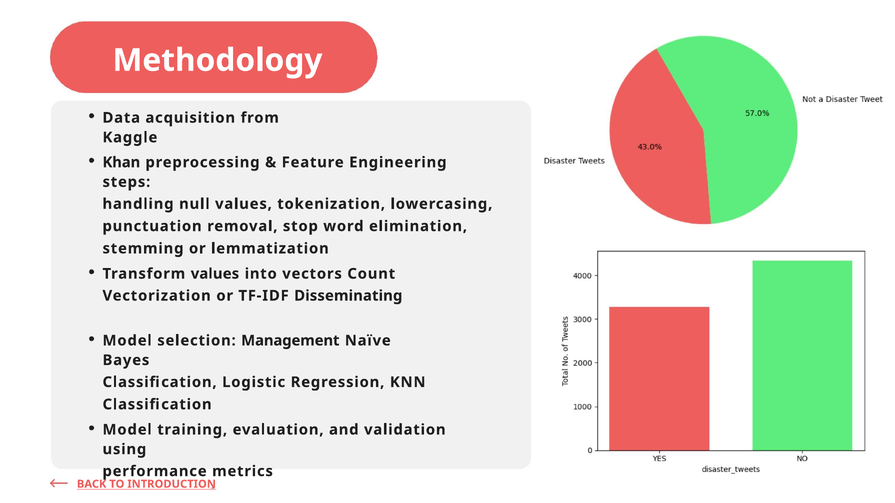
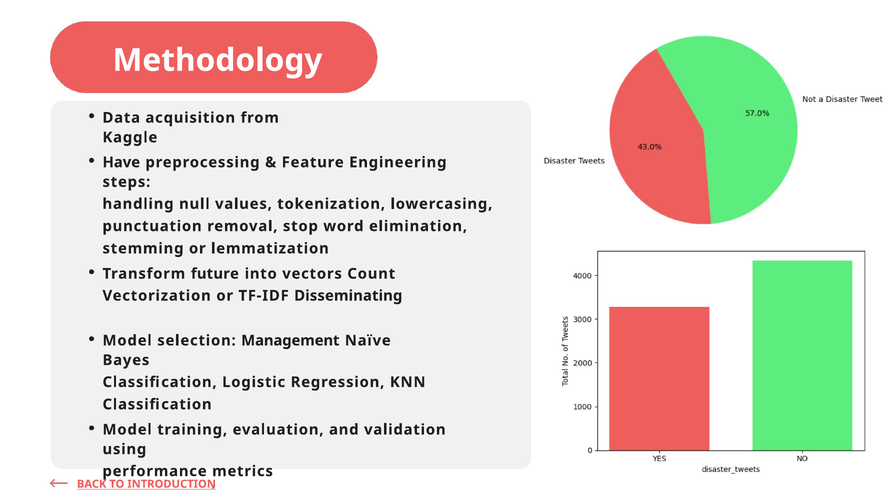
Khan: Khan -> Have
Transform values: values -> future
